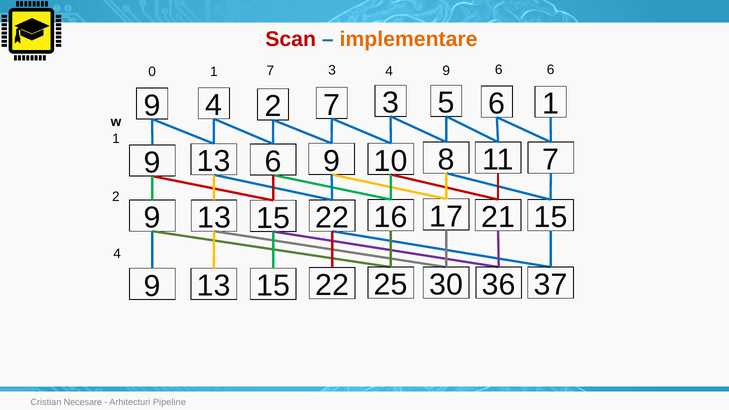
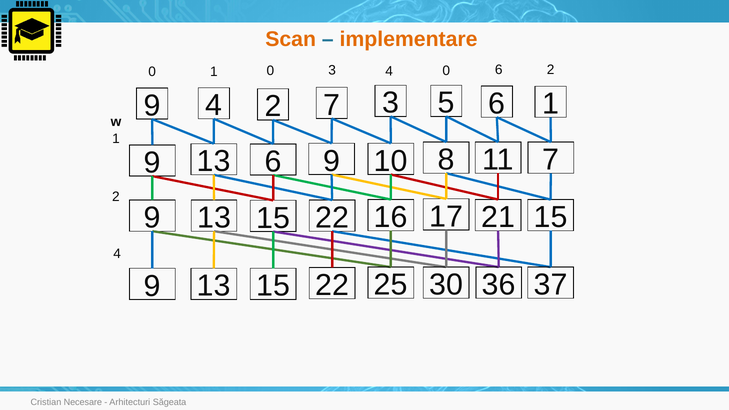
Scan colour: red -> orange
1 7: 7 -> 0
4 9: 9 -> 0
6 6: 6 -> 2
Pipeline: Pipeline -> Săgeata
